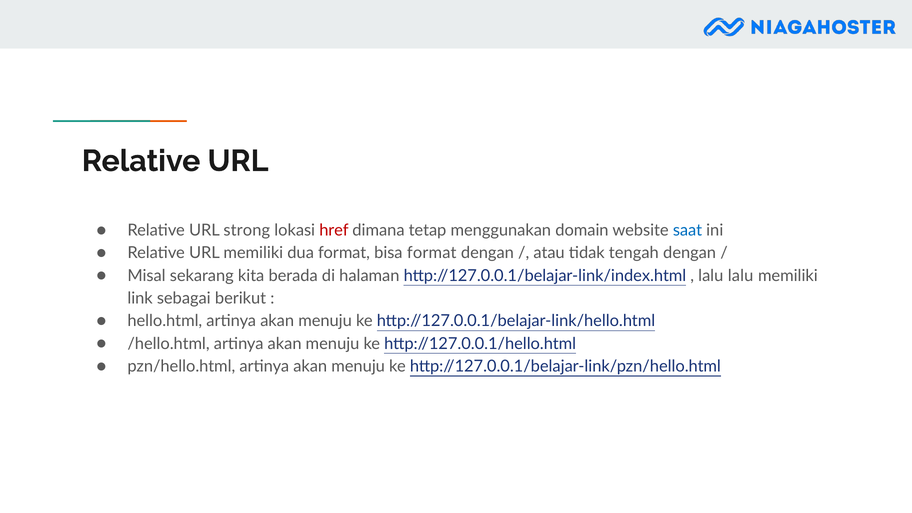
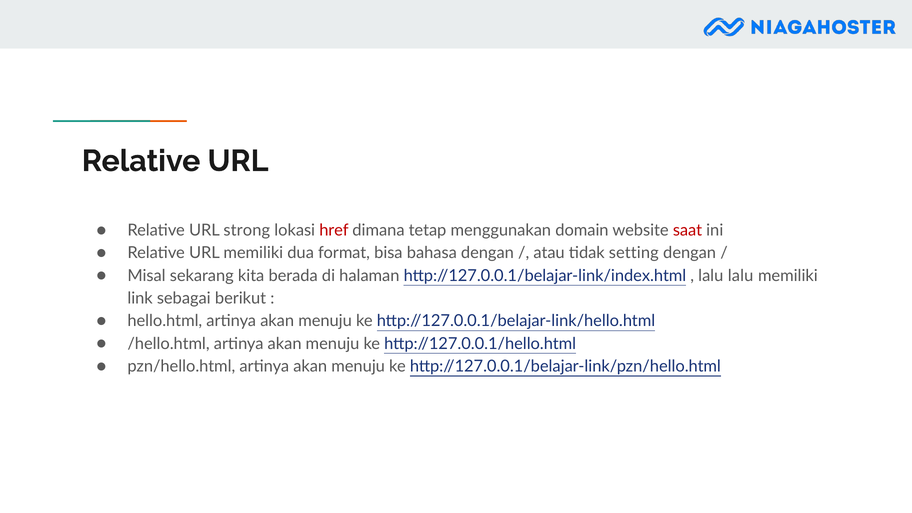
saat colour: blue -> red
bisa format: format -> bahasa
tengah: tengah -> setting
